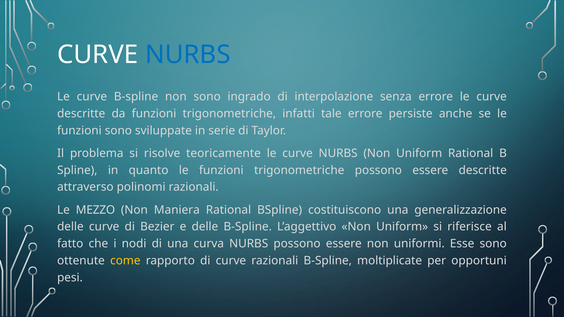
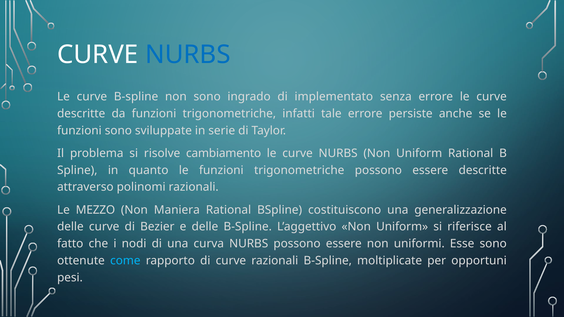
interpolazione: interpolazione -> implementato
teoricamente: teoricamente -> cambiamento
come colour: yellow -> light blue
